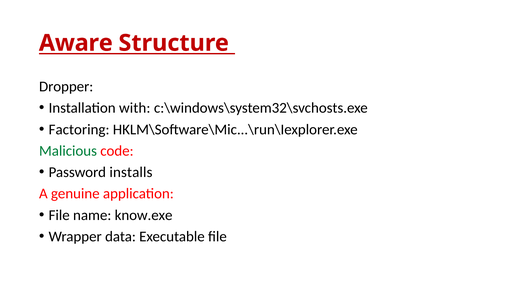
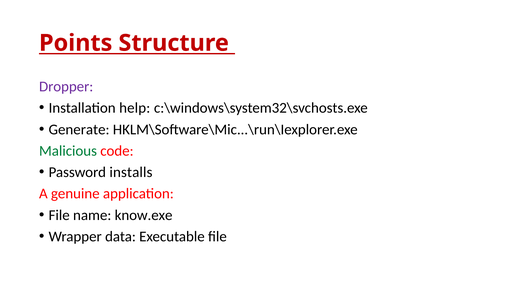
Aware: Aware -> Points
Dropper colour: black -> purple
with: with -> help
Factoring: Factoring -> Generate
